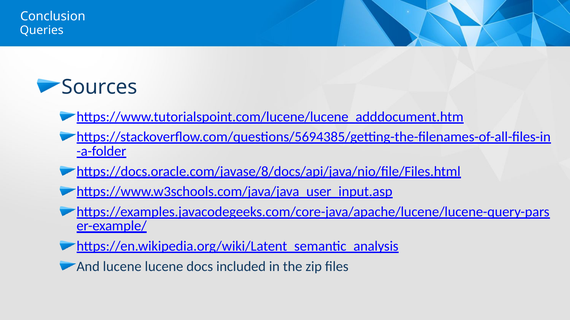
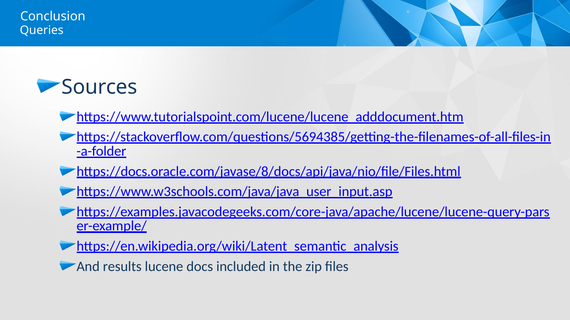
And lucene: lucene -> results
